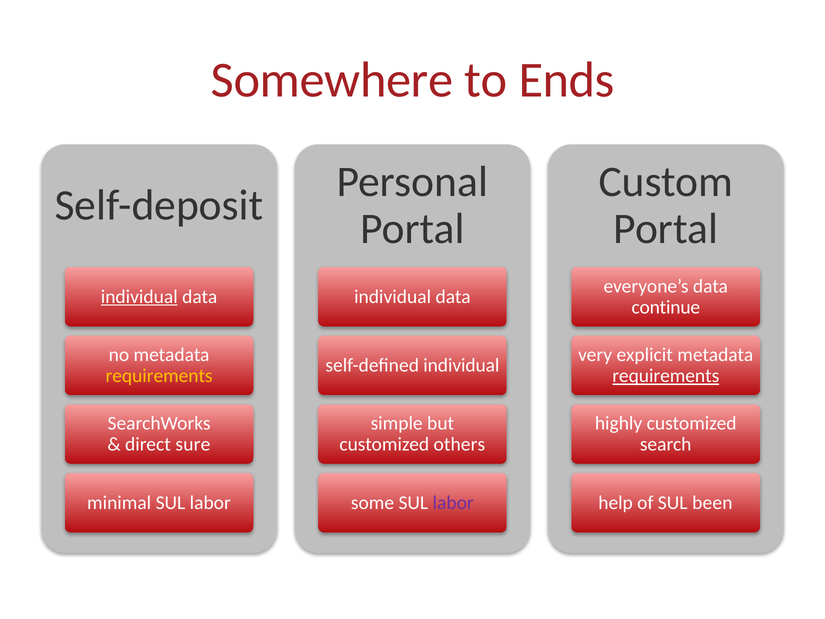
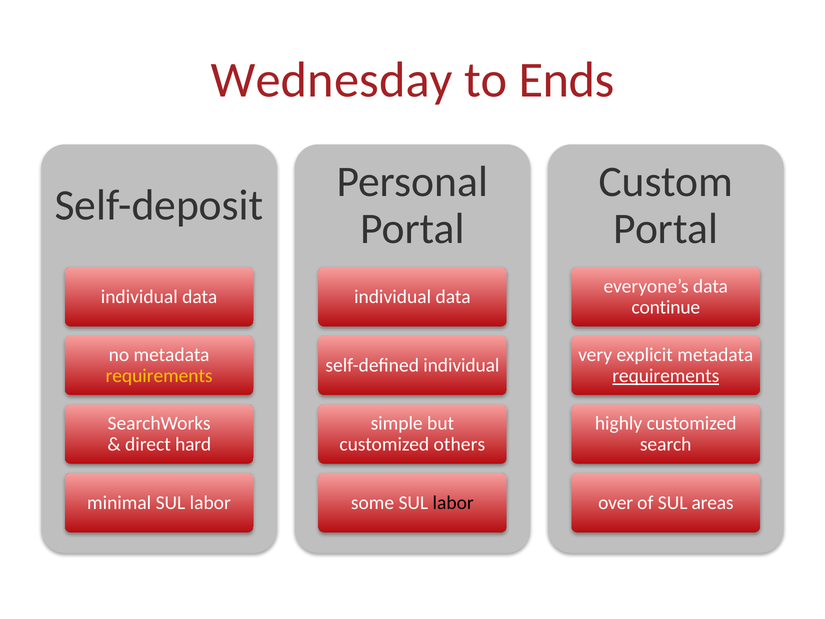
Somewhere: Somewhere -> Wednesday
individual at (139, 296) underline: present -> none
sure: sure -> hard
labor at (453, 502) colour: purple -> black
help: help -> over
been: been -> areas
